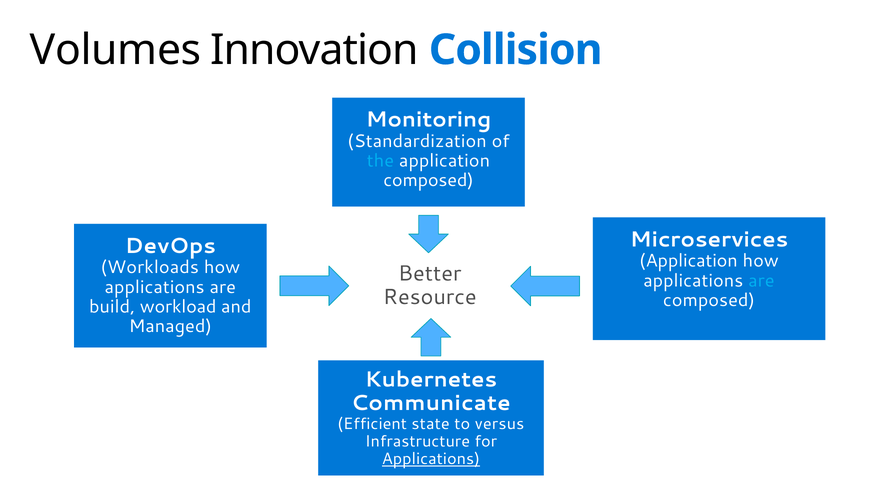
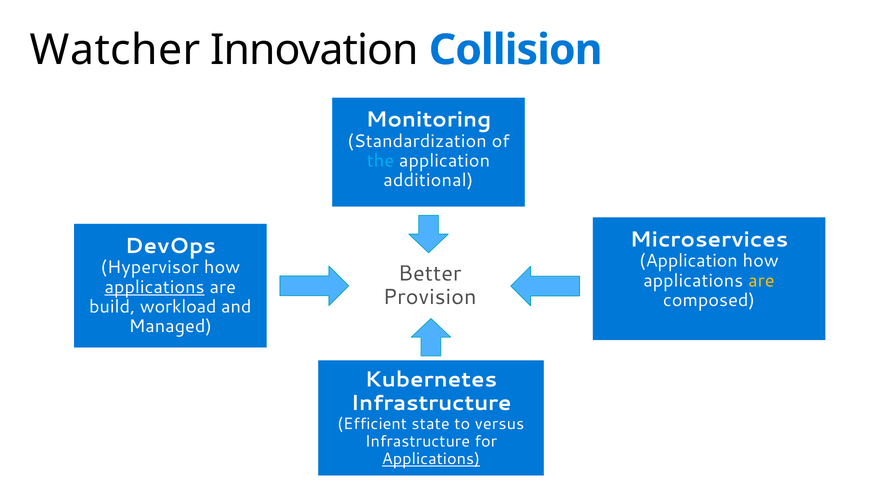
Volumes: Volumes -> Watcher
composed at (429, 180): composed -> additional
Workloads: Workloads -> Hypervisor
are at (761, 281) colour: light blue -> yellow
applications at (155, 287) underline: none -> present
Resource: Resource -> Provision
Communicate at (431, 403): Communicate -> Infrastructure
